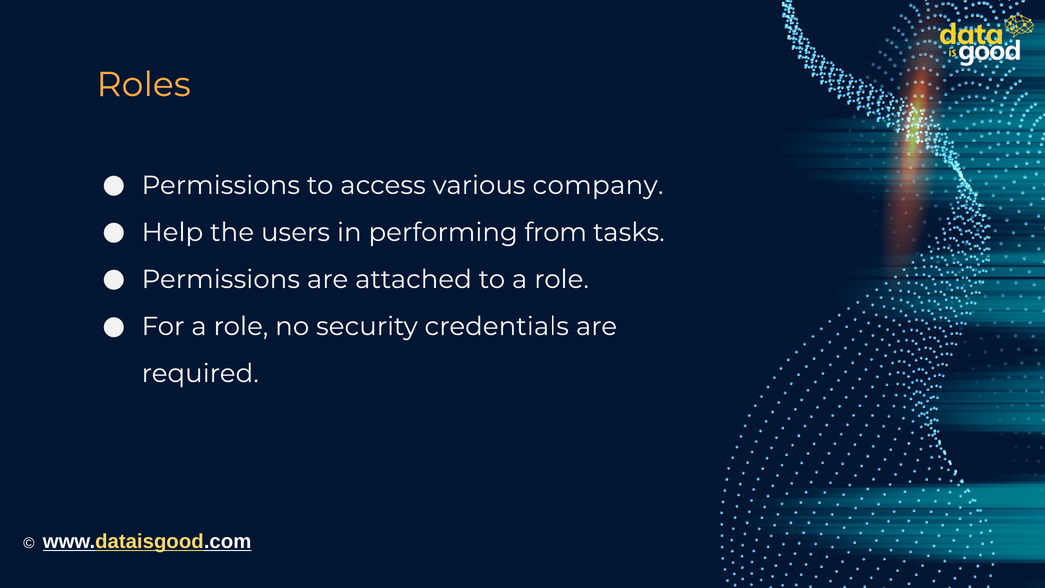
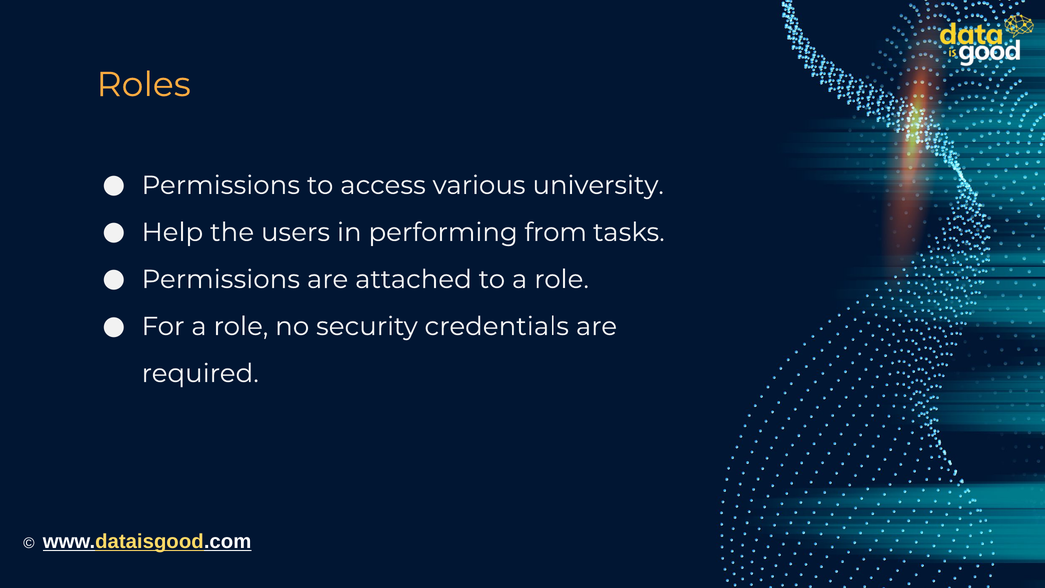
company: company -> university
